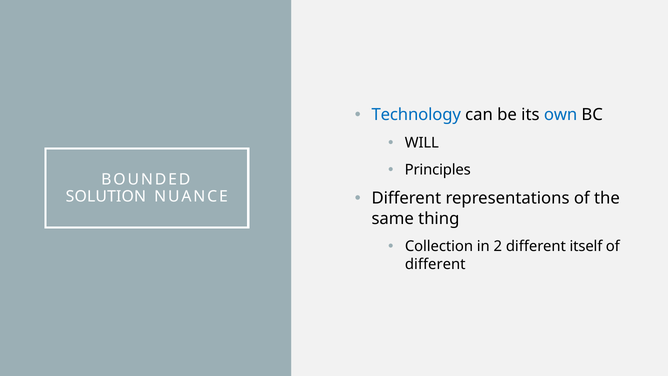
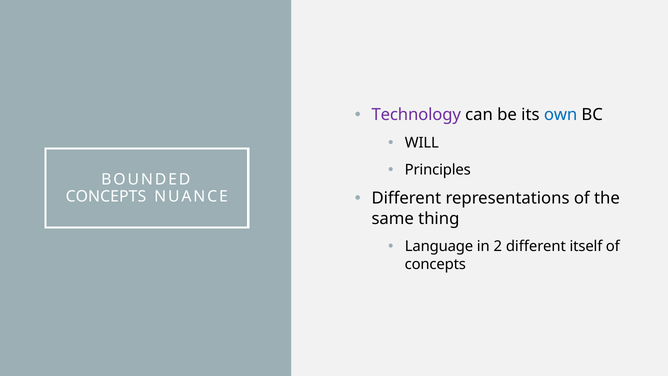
Technology colour: blue -> purple
SOLUTION at (106, 196): SOLUTION -> CONCEPTS
Collection: Collection -> Language
different at (435, 264): different -> concepts
